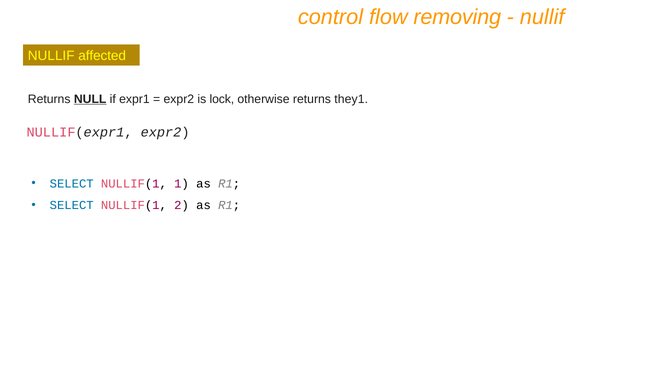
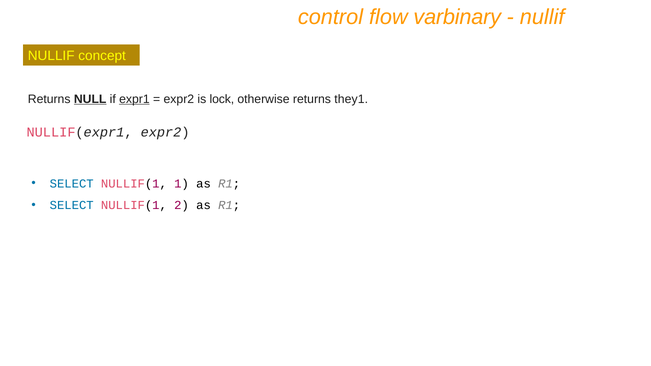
removing: removing -> varbinary
affected: affected -> concept
expr1 underline: none -> present
